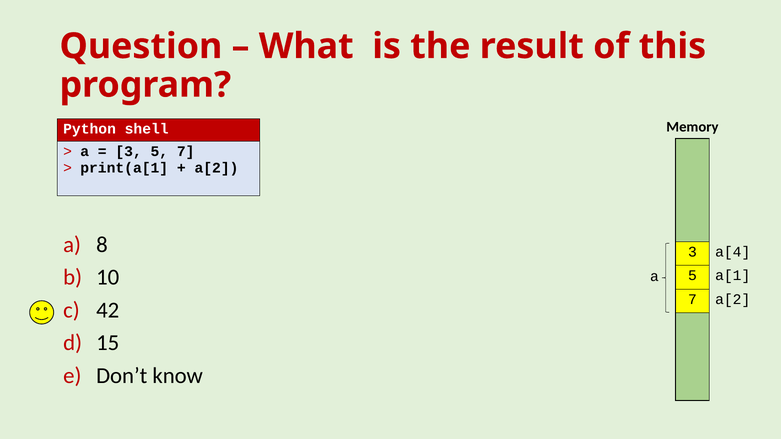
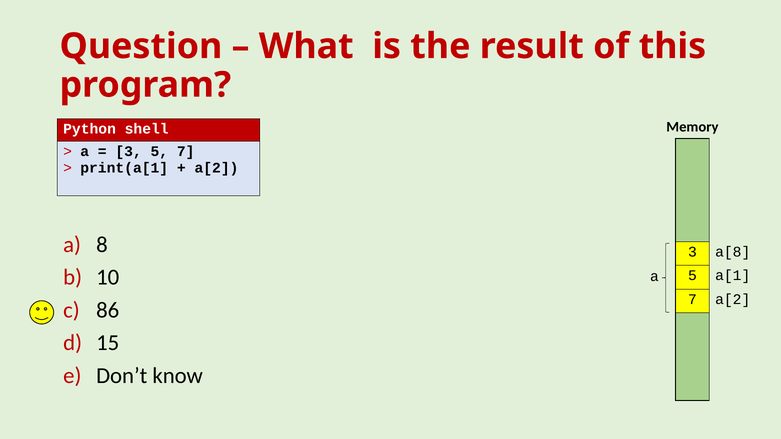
a[4: a[4 -> a[8
42: 42 -> 86
